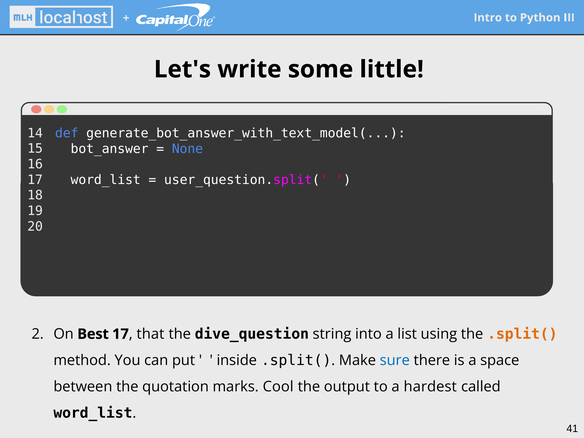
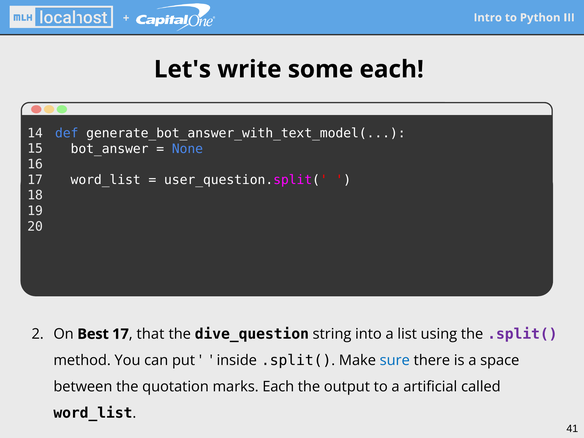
some little: little -> each
.split( at (522, 334) colour: orange -> purple
marks Cool: Cool -> Each
hardest: hardest -> artificial
